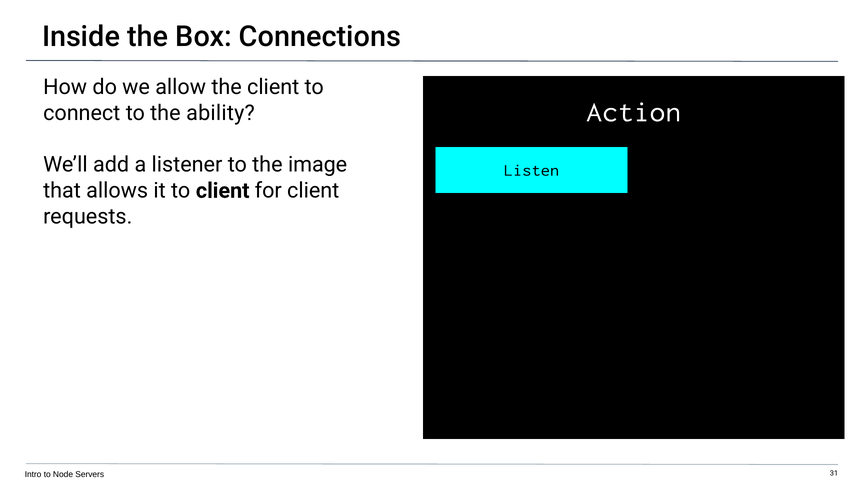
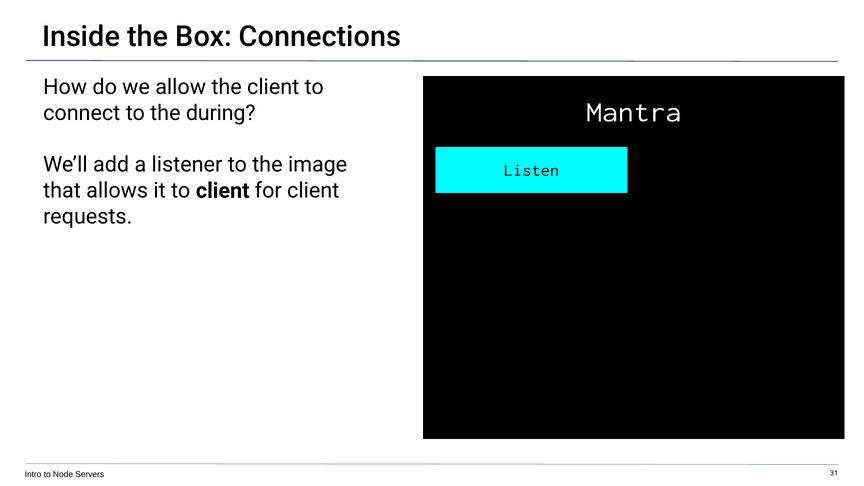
ability: ability -> during
Action: Action -> Mantra
